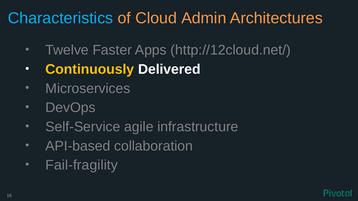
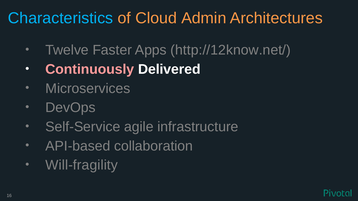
http://12cloud.net/: http://12cloud.net/ -> http://12know.net/
Continuously colour: yellow -> pink
Fail-fragility: Fail-fragility -> Will-fragility
